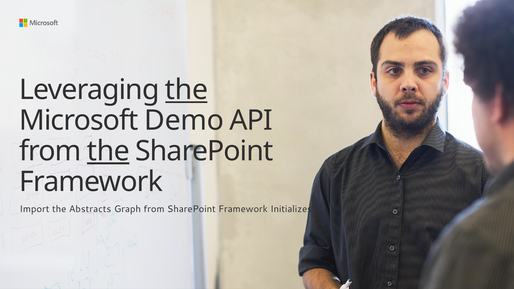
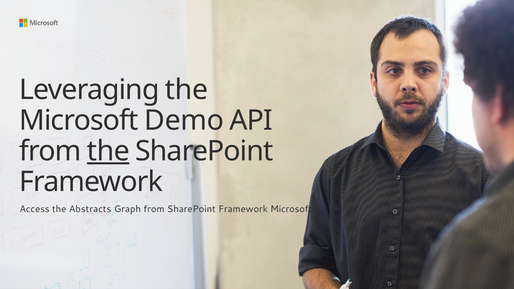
the at (186, 90) underline: present -> none
Import: Import -> Access
Framework Initializes: Initializes -> Microsoft
